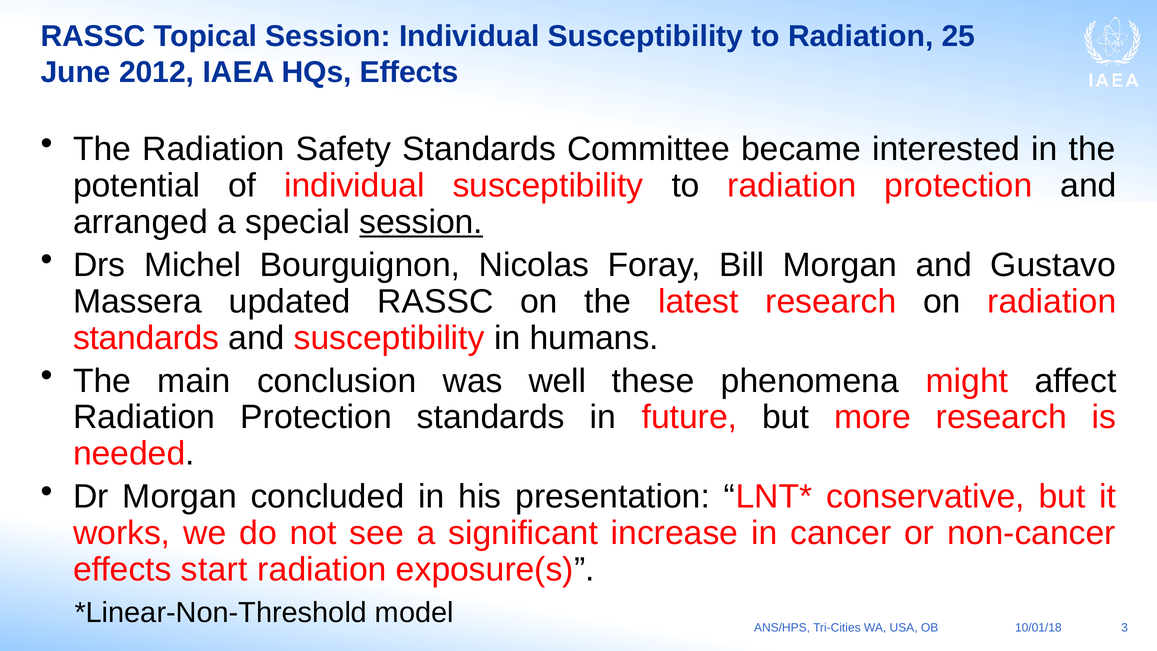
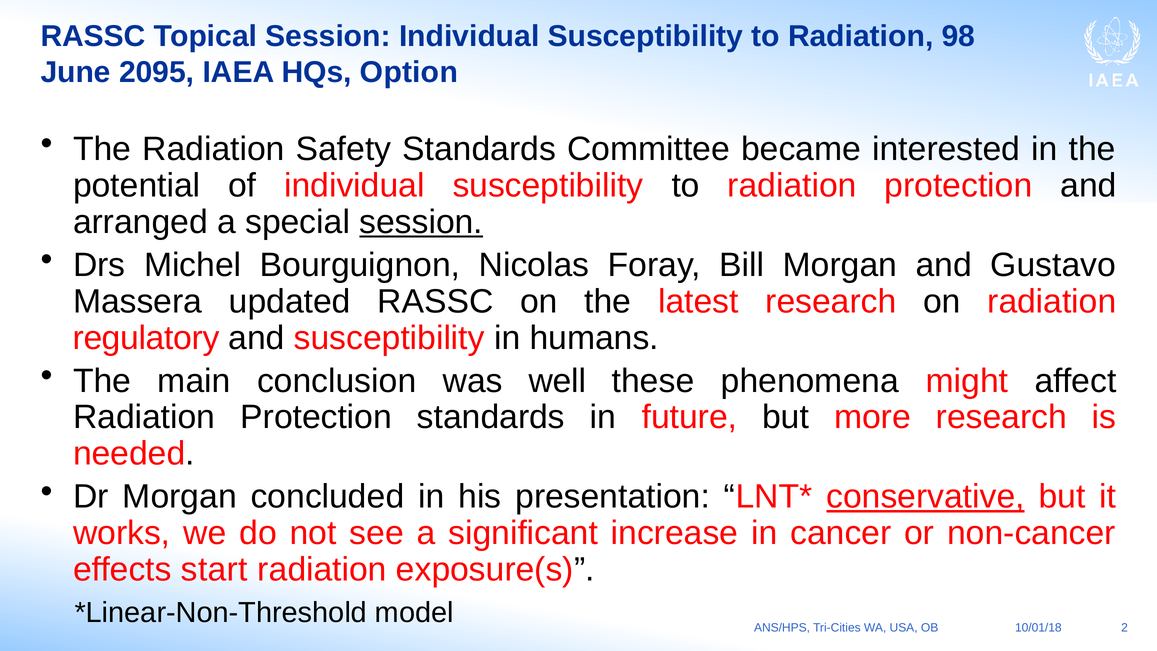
25: 25 -> 98
2012: 2012 -> 2095
HQs Effects: Effects -> Option
standards at (146, 338): standards -> regulatory
conservative underline: none -> present
3: 3 -> 2
